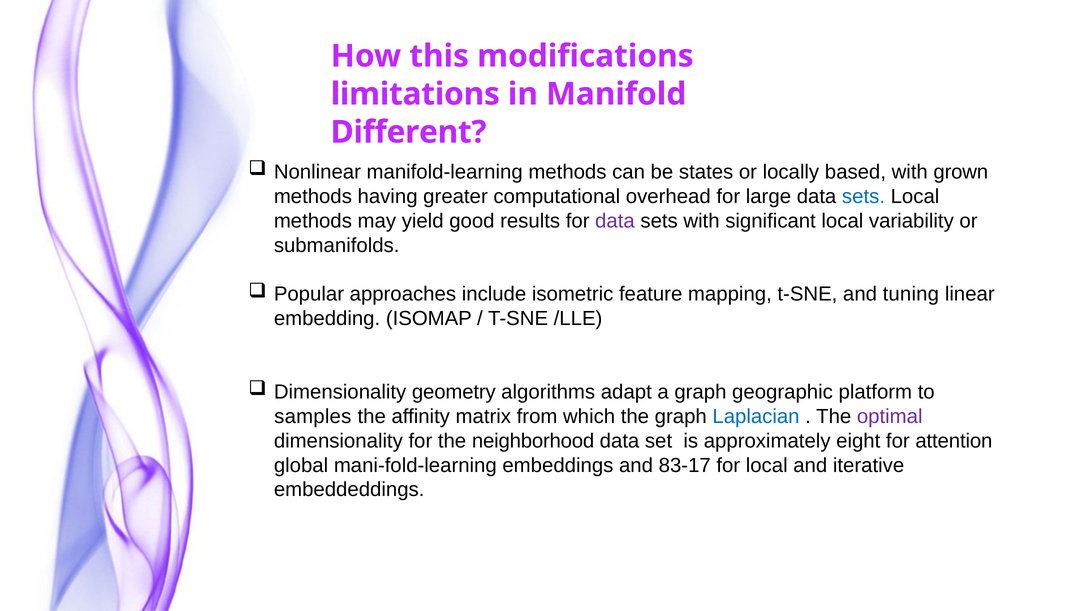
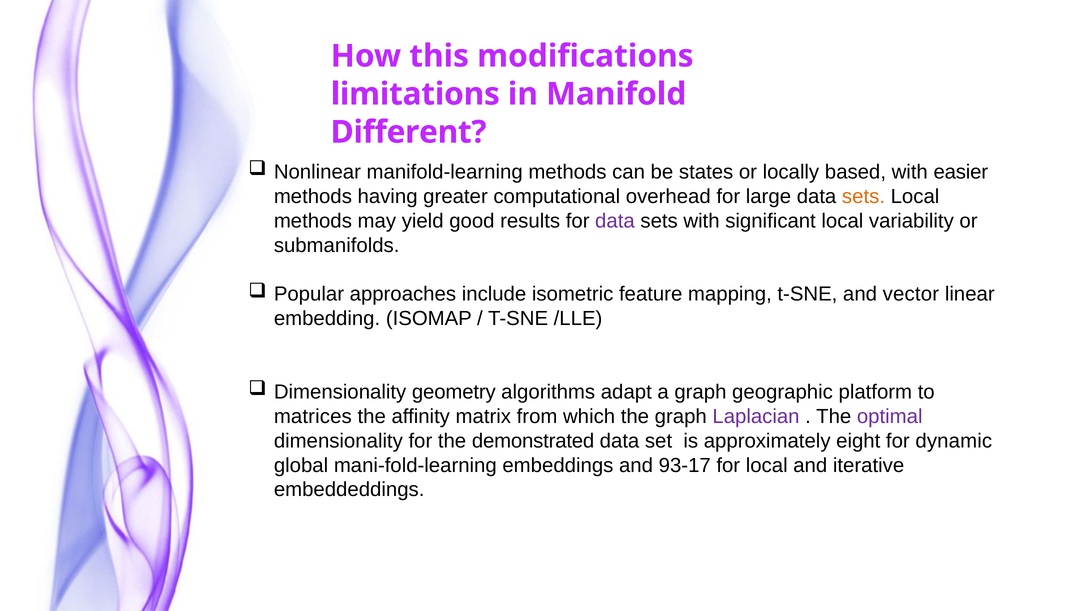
grown: grown -> easier
sets at (864, 197) colour: blue -> orange
tuning: tuning -> vector
samples: samples -> matrices
Laplacian colour: blue -> purple
neighborhood: neighborhood -> demonstrated
attention: attention -> dynamic
83-17: 83-17 -> 93-17
